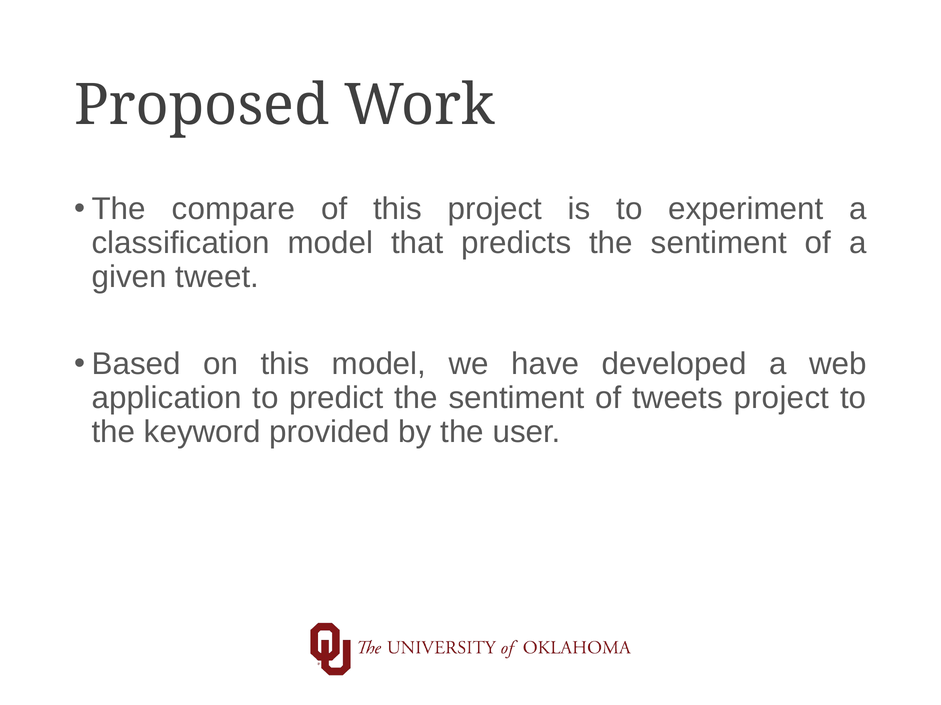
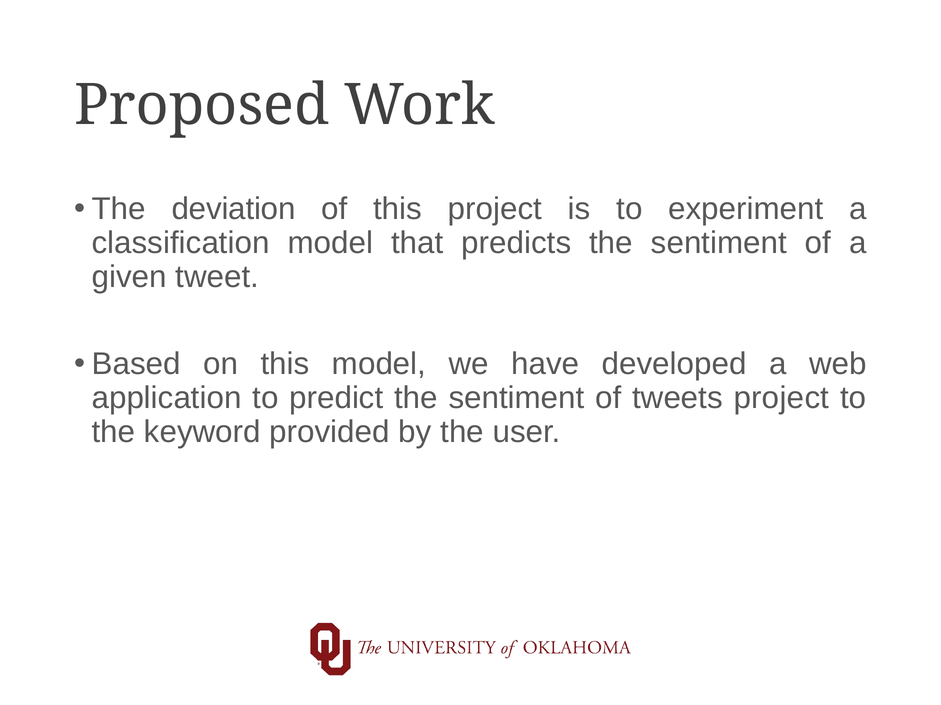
compare: compare -> deviation
